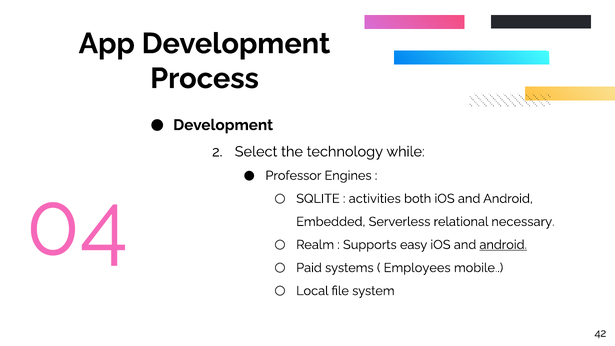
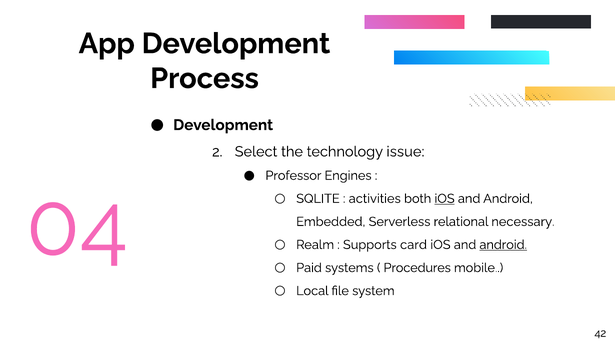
while: while -> issue
iOS at (445, 199) underline: none -> present
easy: easy -> card
Employees: Employees -> Procedures
